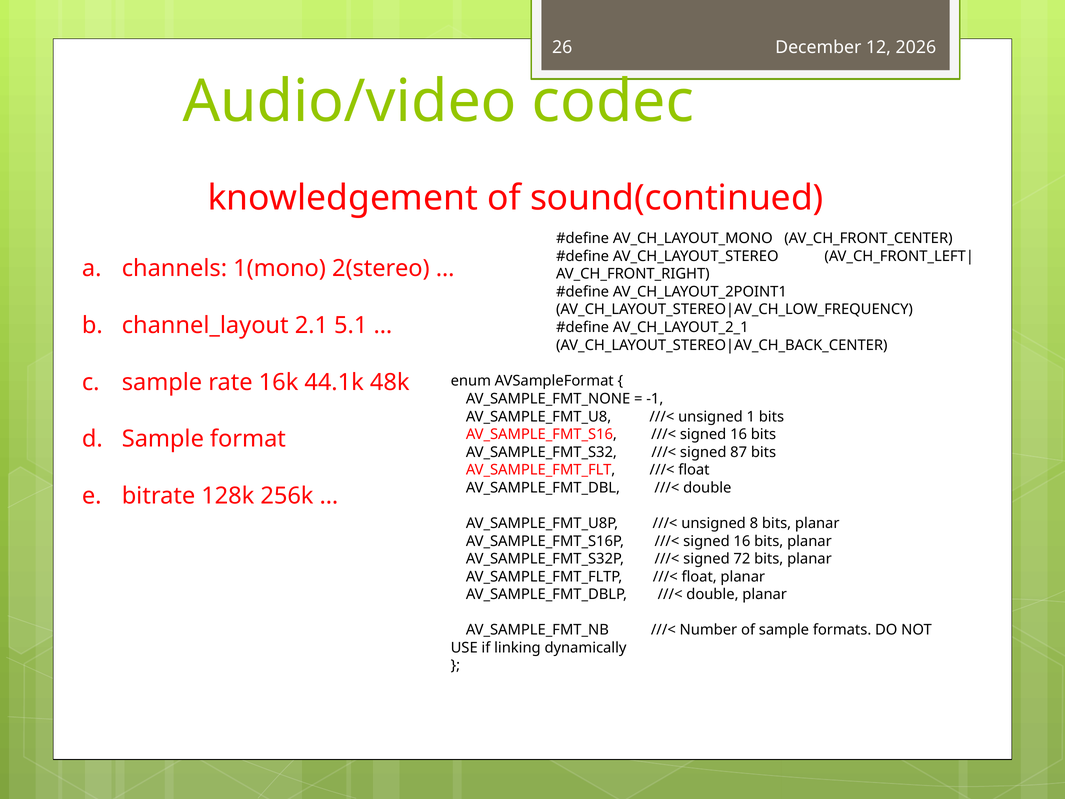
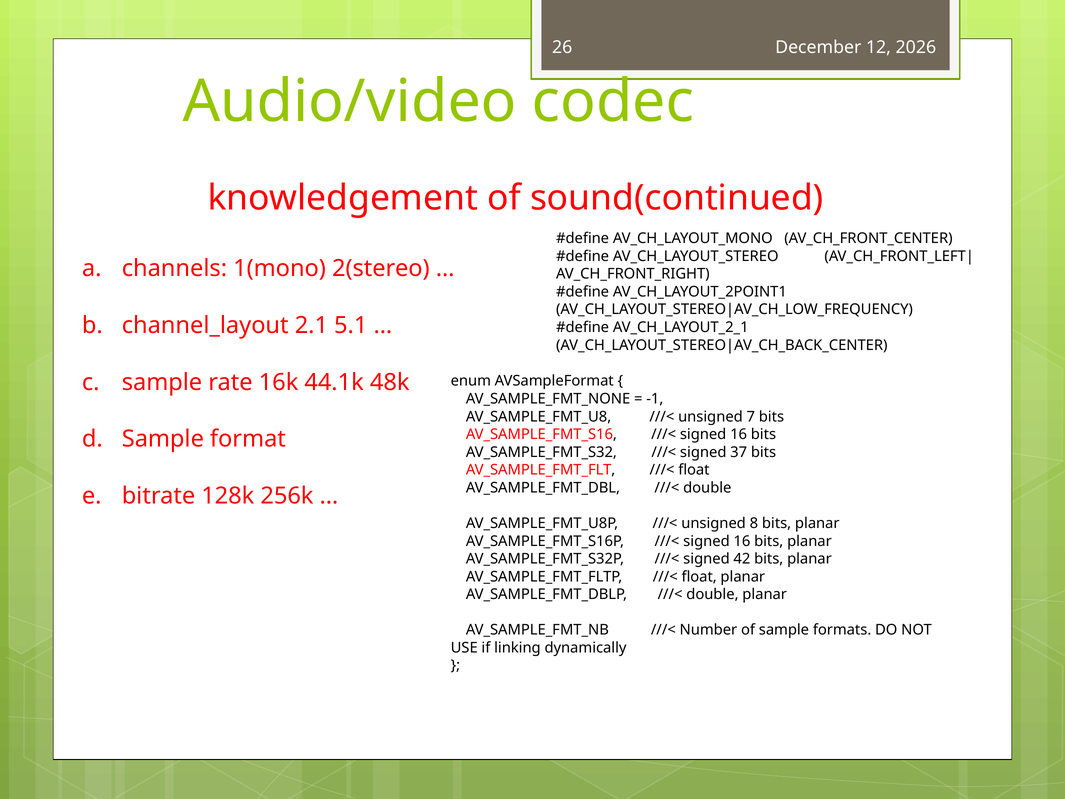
1: 1 -> 7
87: 87 -> 37
72: 72 -> 42
